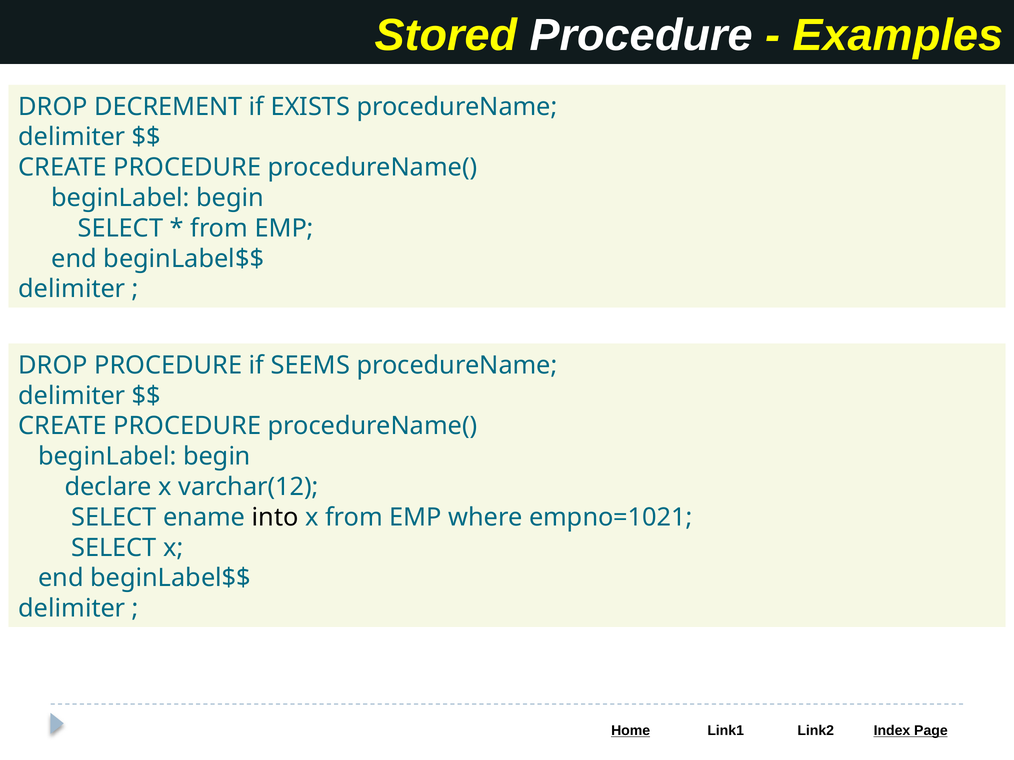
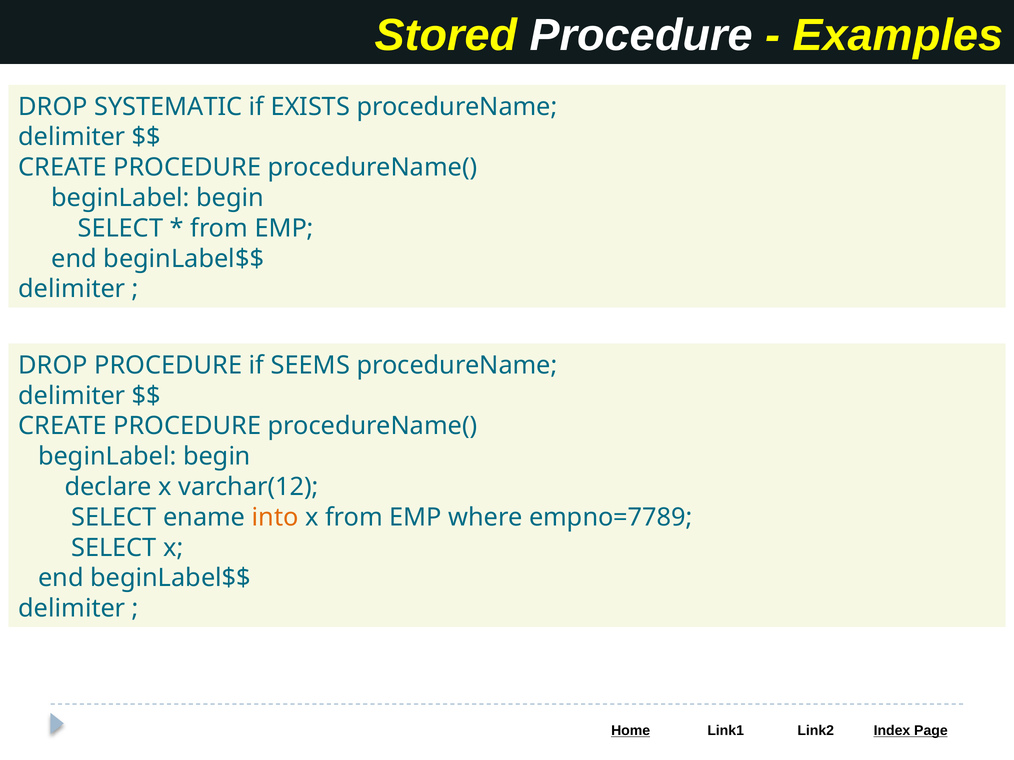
DECREMENT: DECREMENT -> SYSTEMATIC
into colour: black -> orange
empno=1021: empno=1021 -> empno=7789
